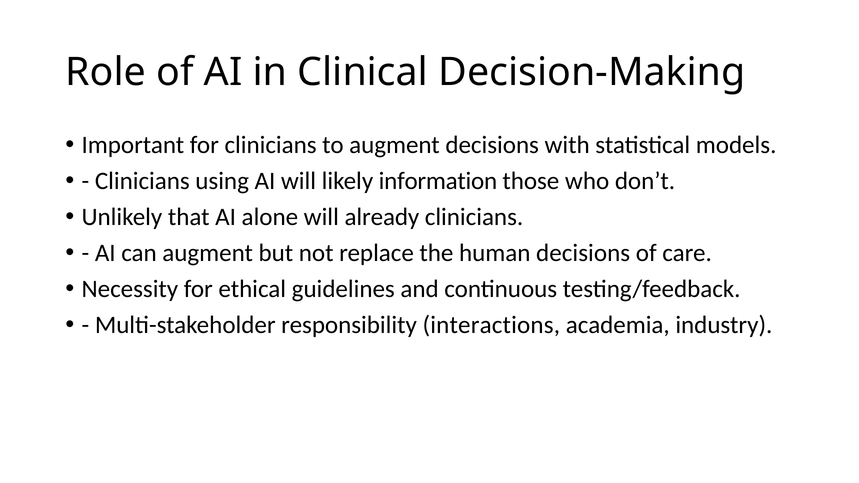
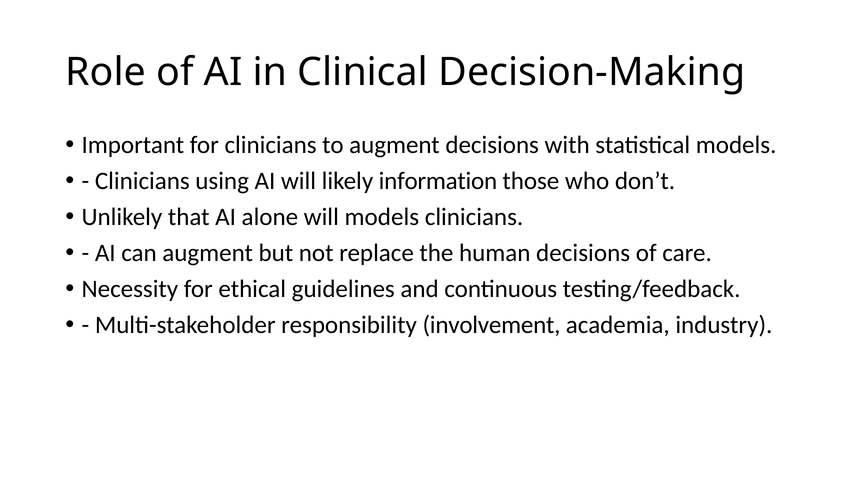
will already: already -> models
interactions: interactions -> involvement
